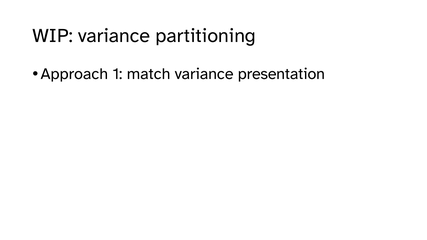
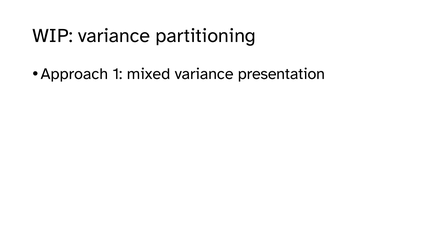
match: match -> mixed
